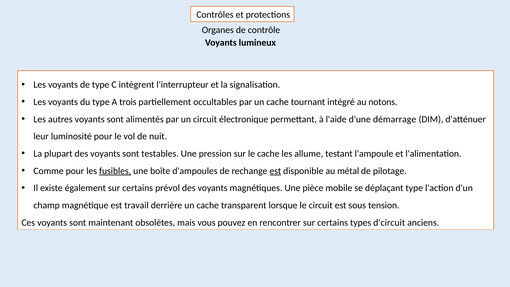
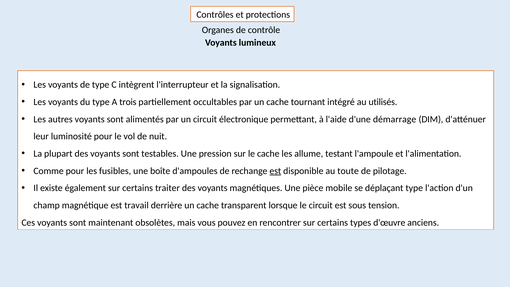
notons: notons -> utilisés
fusibles underline: present -> none
métal: métal -> toute
prévol: prévol -> traiter
d'circuit: d'circuit -> d'œuvre
